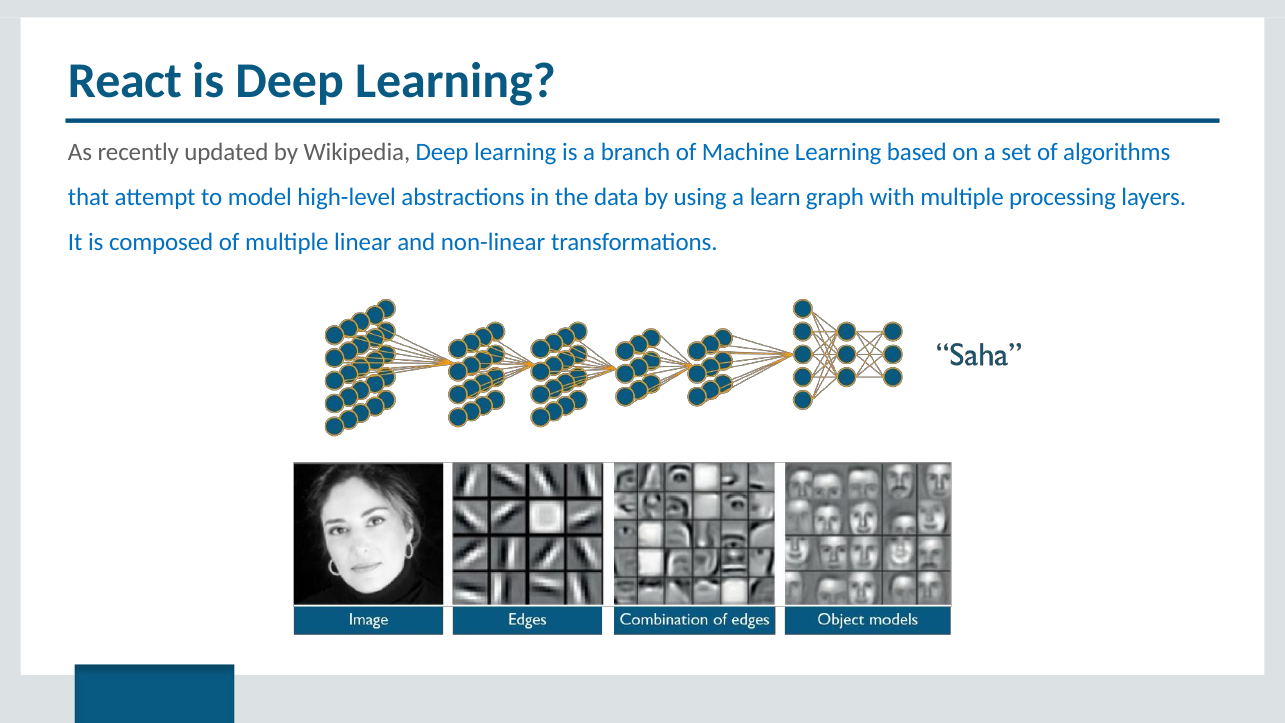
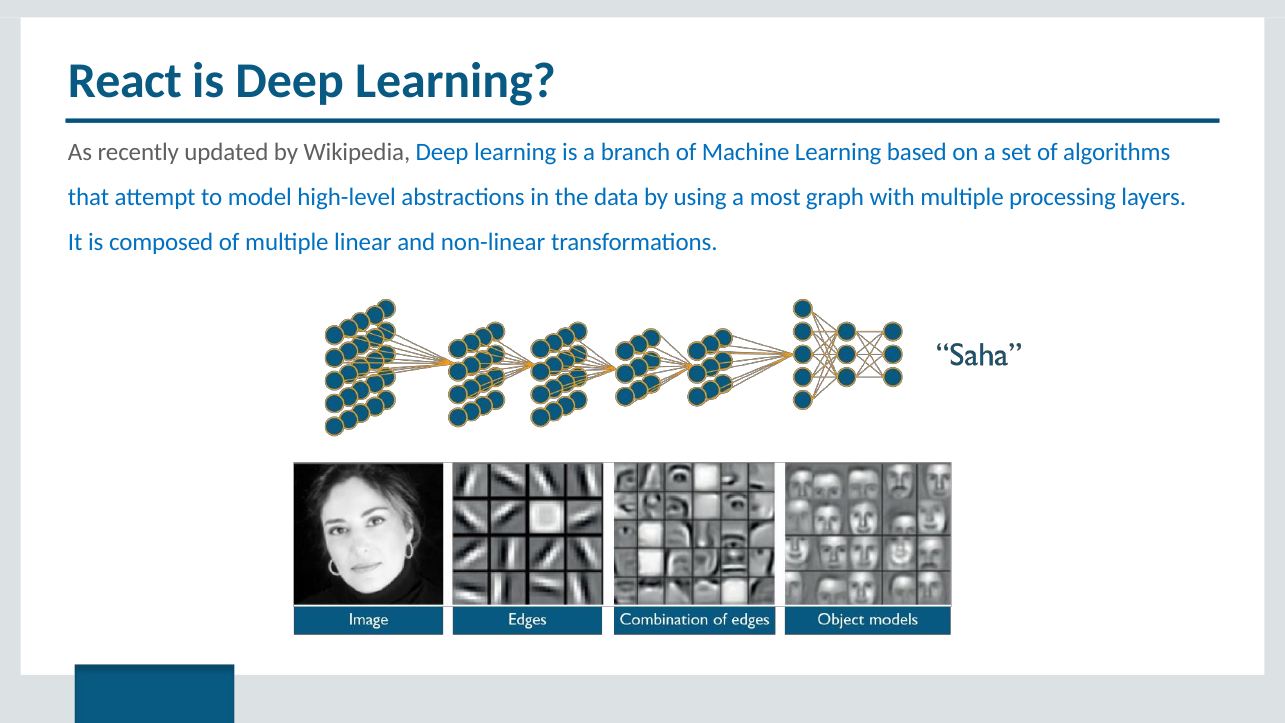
learn: learn -> most
